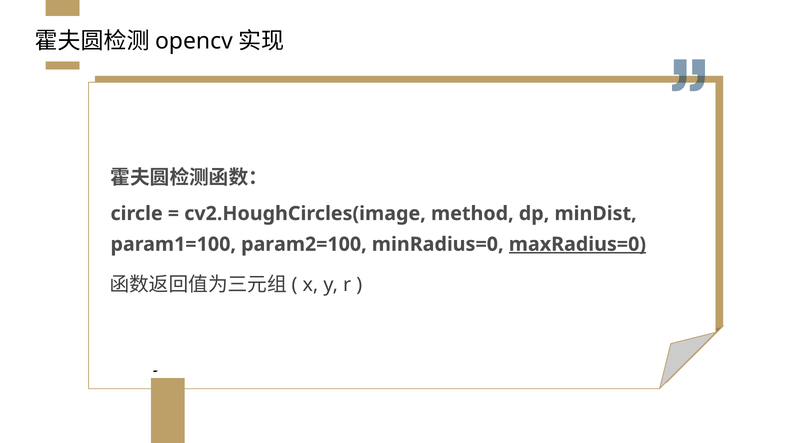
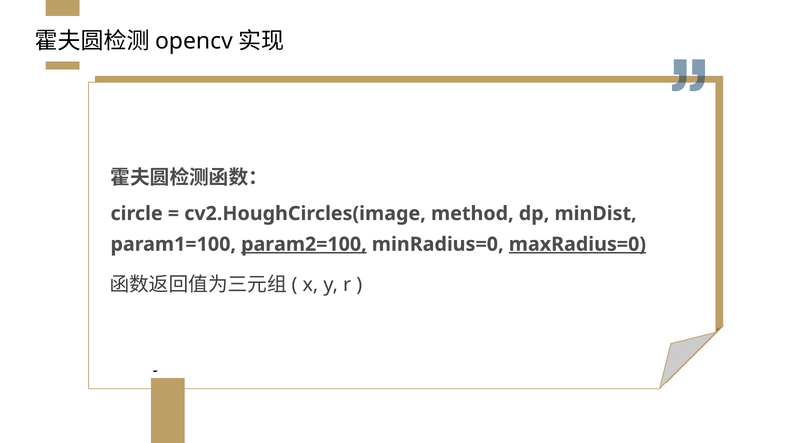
param2=100 underline: none -> present
